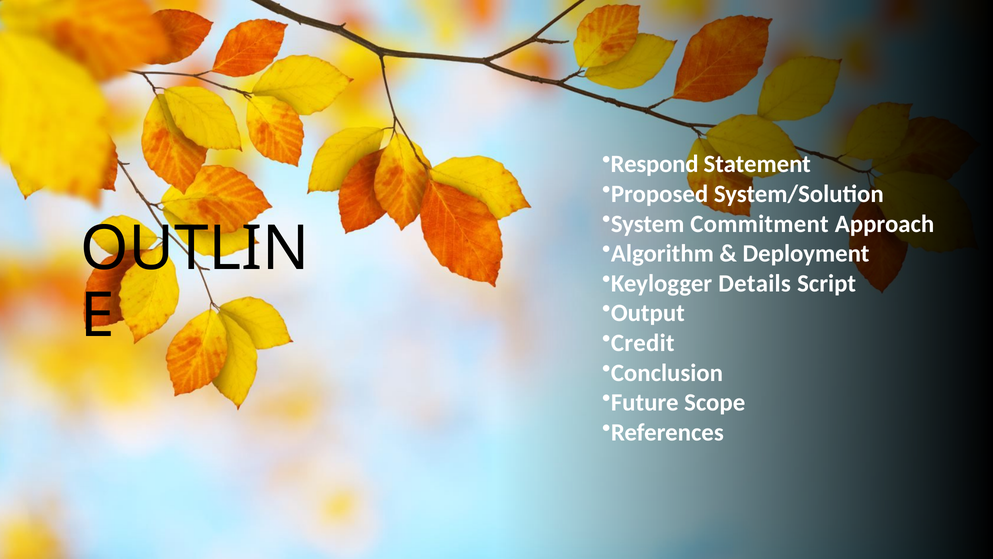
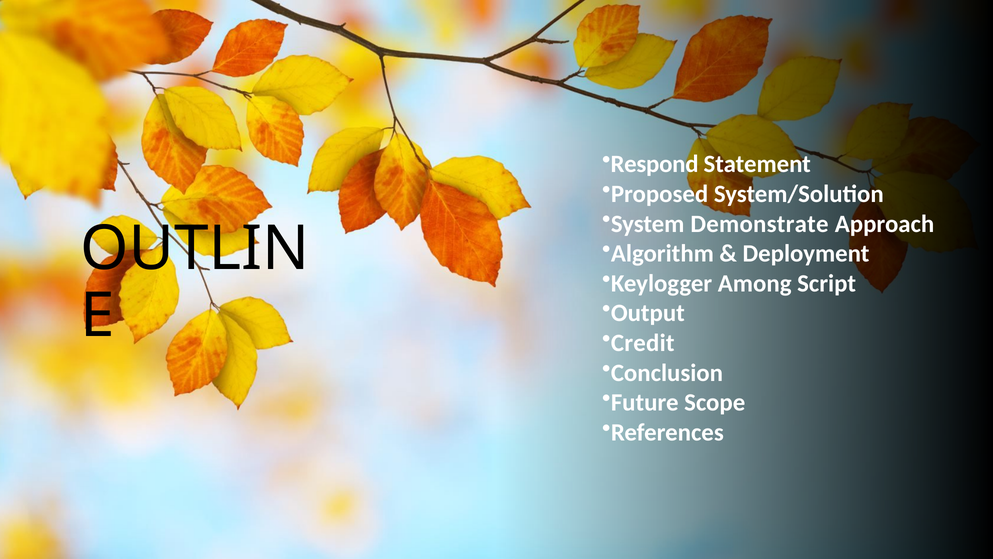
Commitment: Commitment -> Demonstrate
Details: Details -> Among
